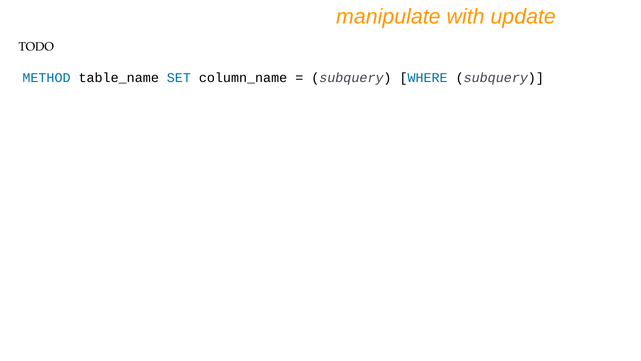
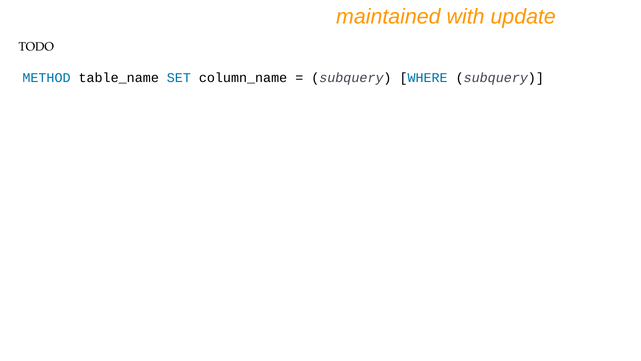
manipulate: manipulate -> maintained
